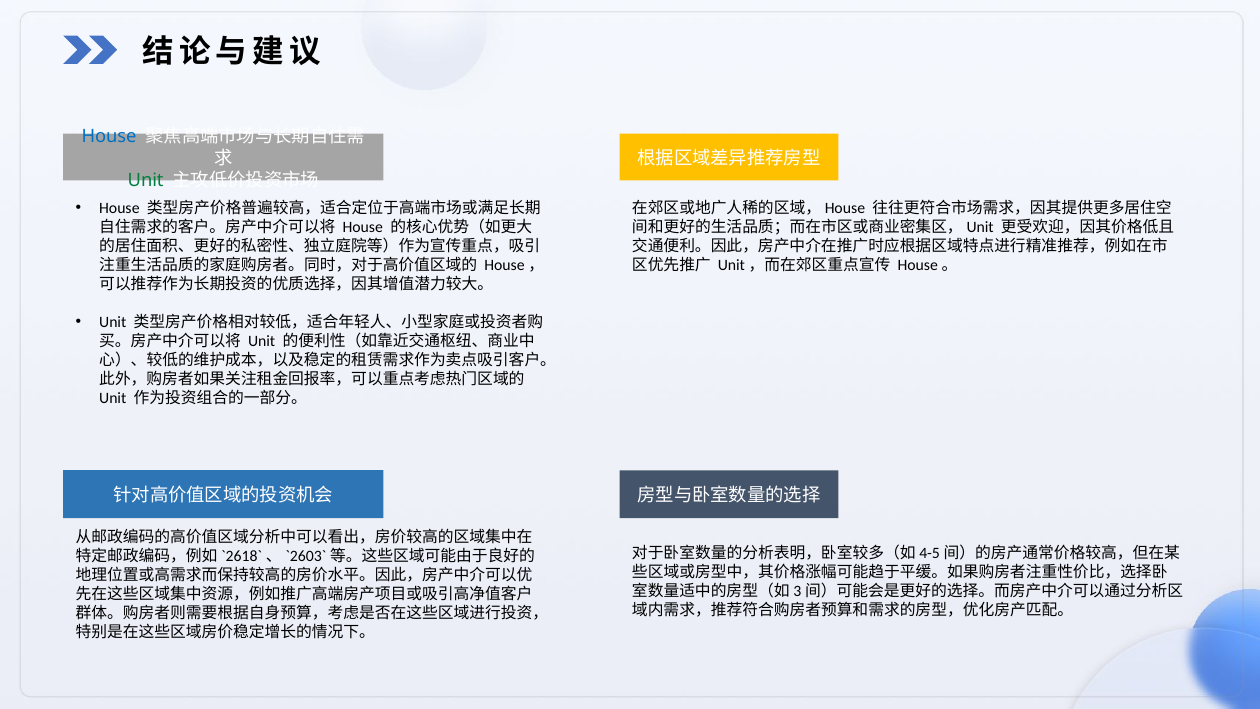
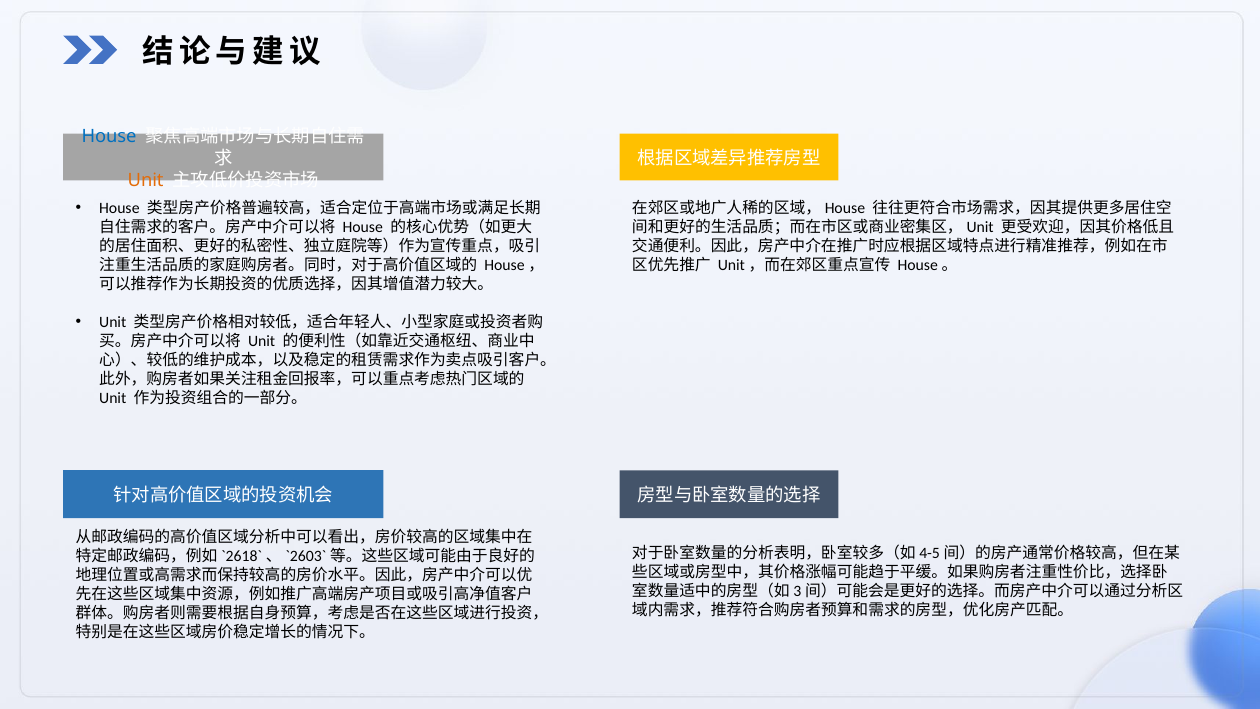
Unit at (146, 180) colour: green -> orange
